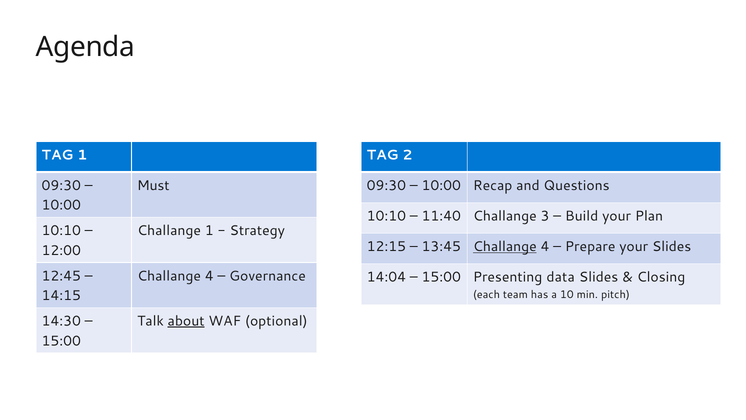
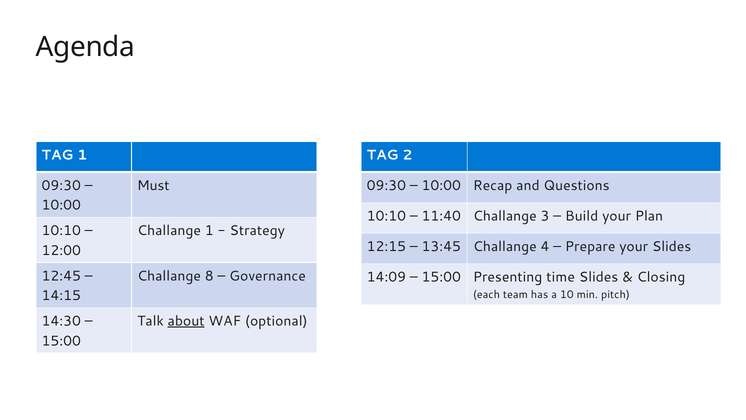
Challange at (505, 246) underline: present -> none
4 at (209, 276): 4 -> 8
14:04: 14:04 -> 14:09
data: data -> time
